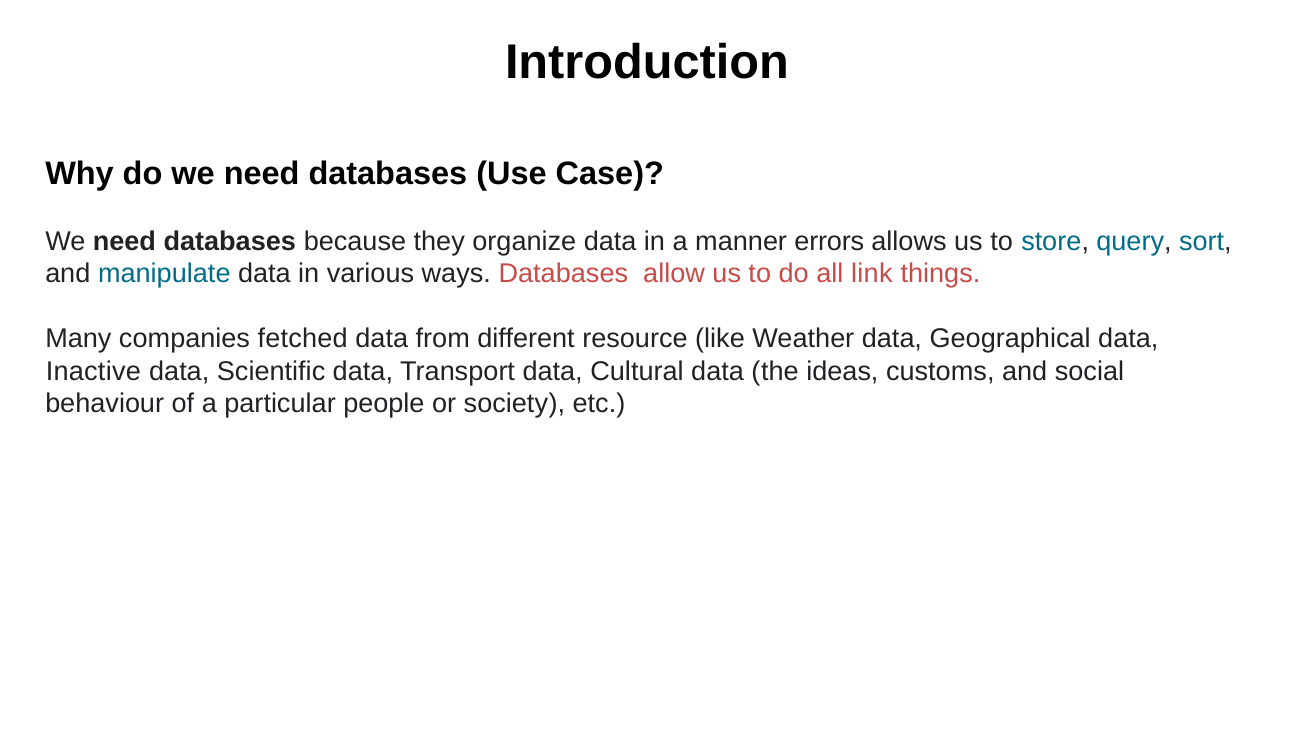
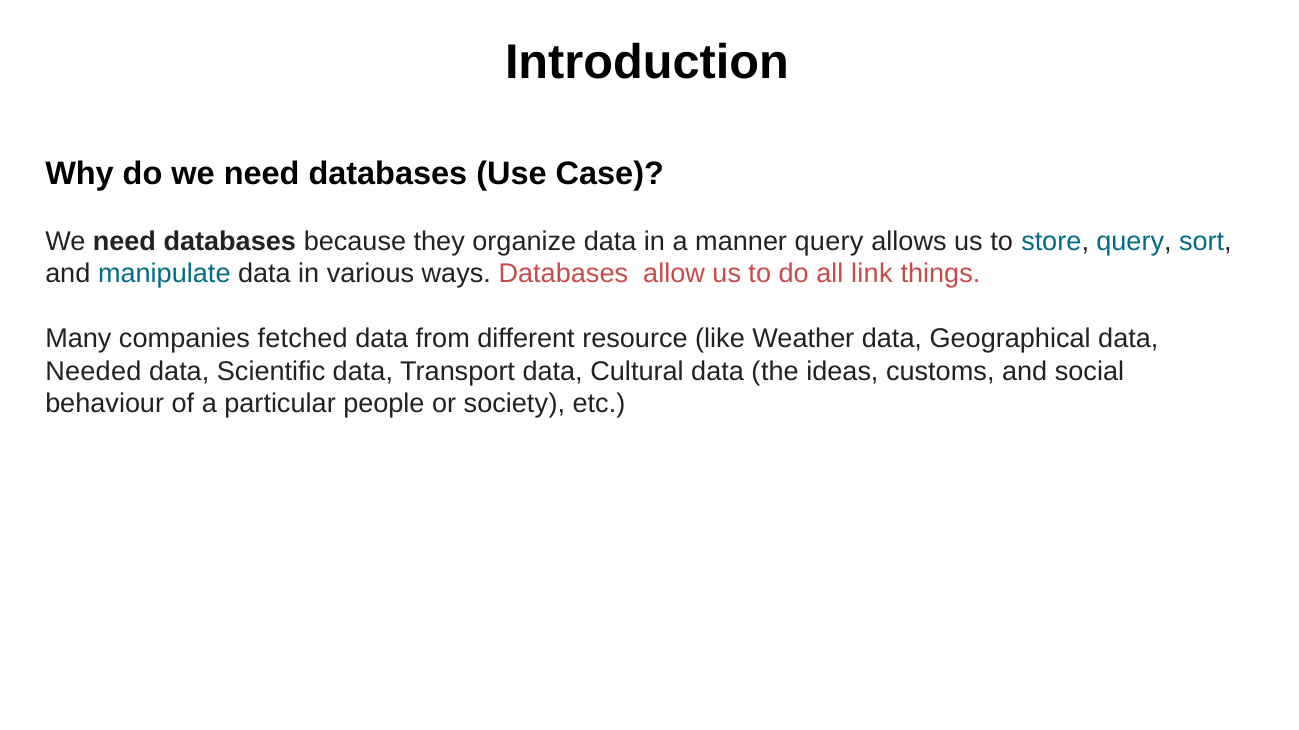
manner errors: errors -> query
Inactive: Inactive -> Needed
